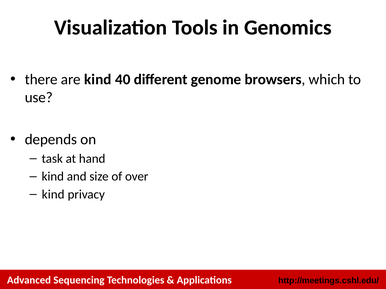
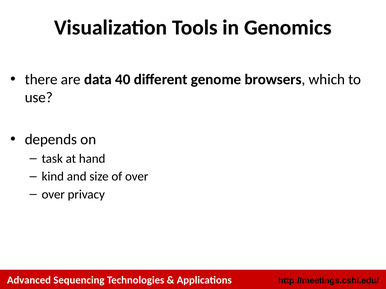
are kind: kind -> data
kind at (53, 195): kind -> over
